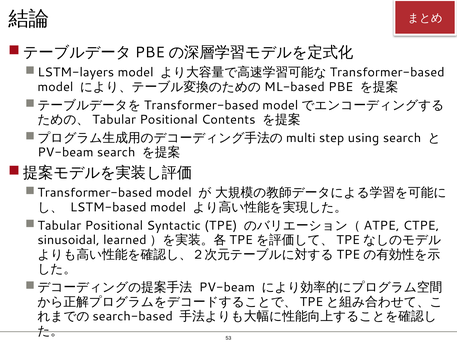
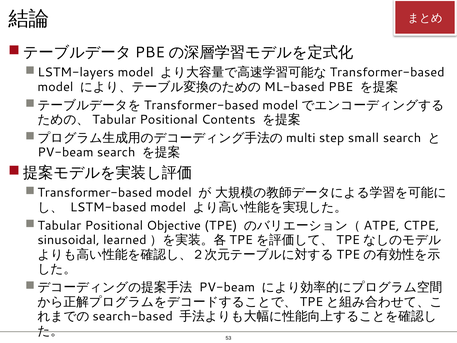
using: using -> small
Syntactic: Syntactic -> Objective
